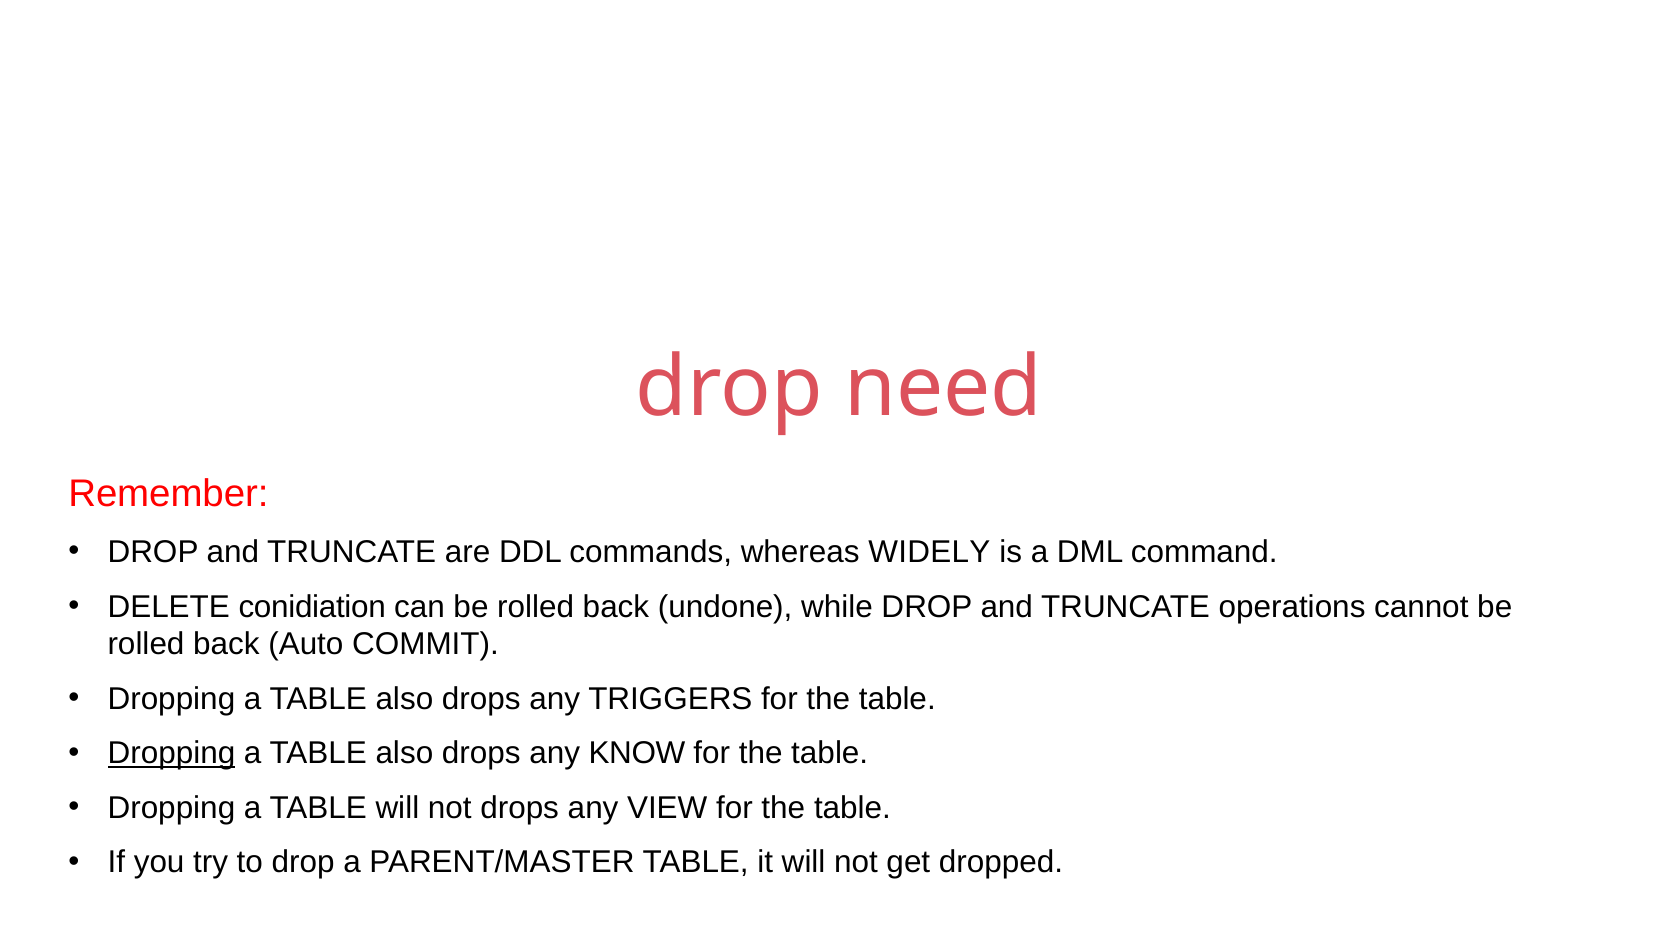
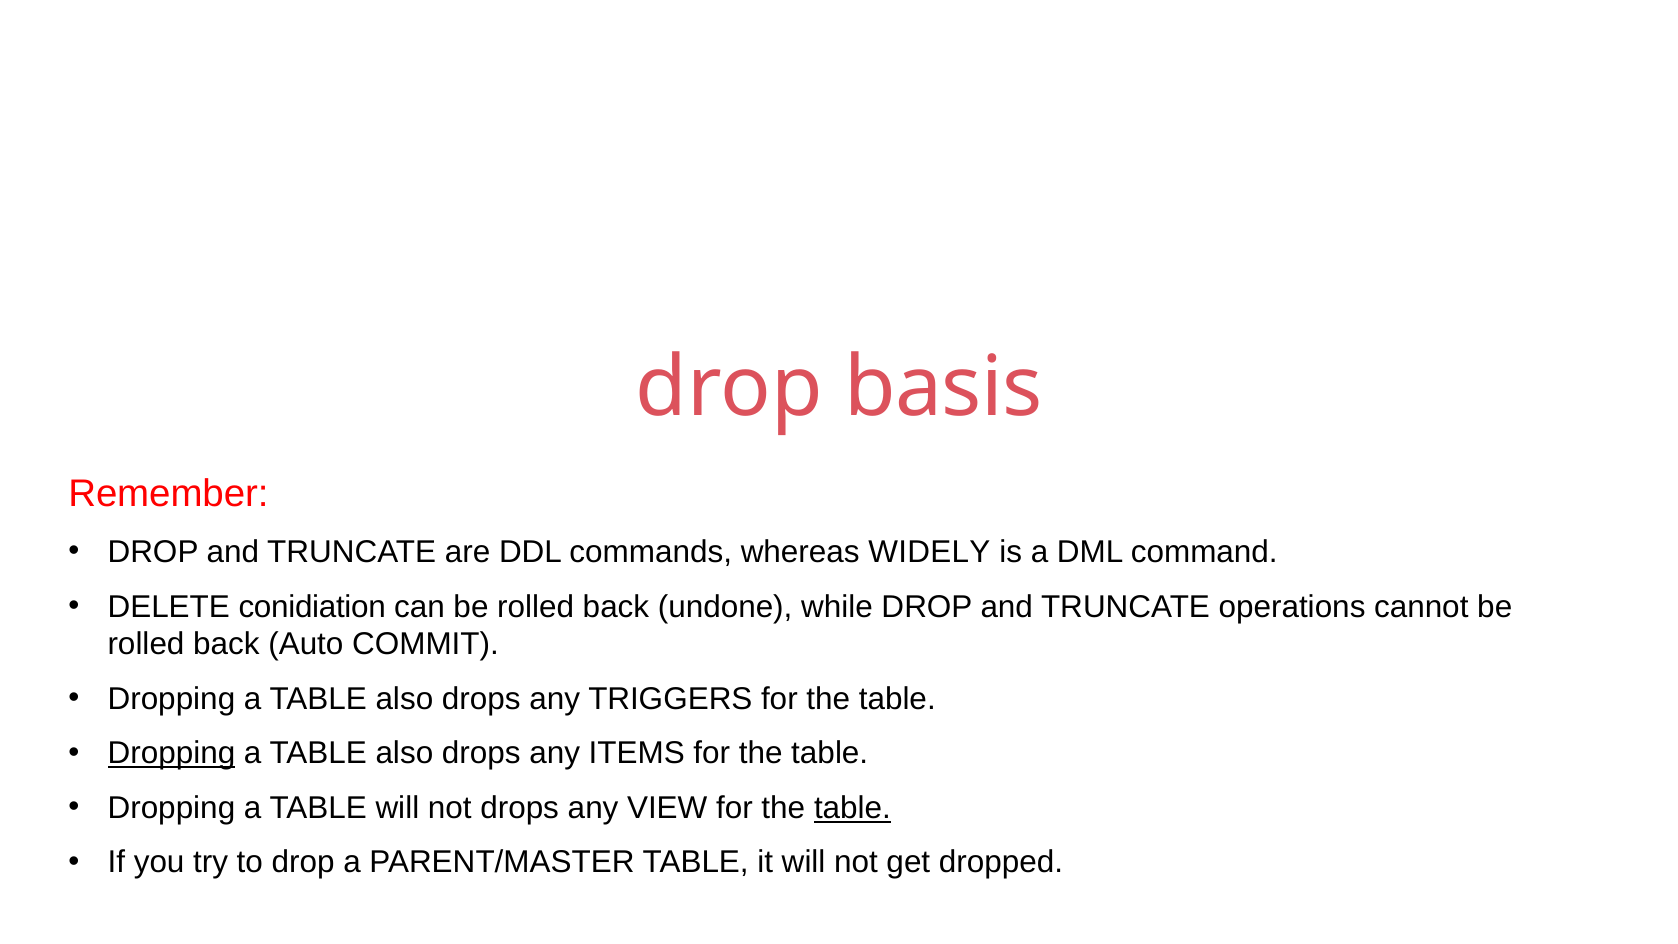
need: need -> basis
KNOW: KNOW -> ITEMS
table at (852, 808) underline: none -> present
